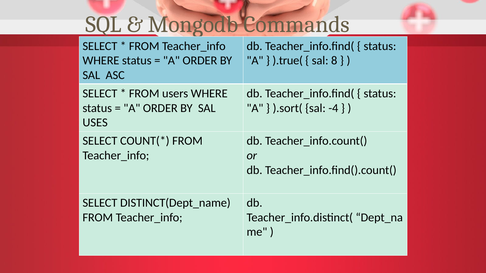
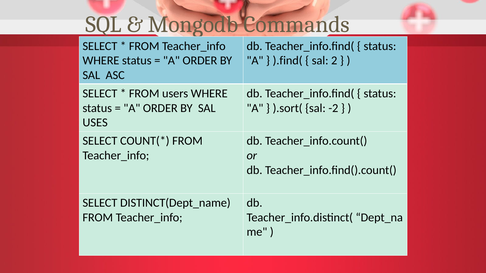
).true(: ).true( -> ).find(
8: 8 -> 2
-4: -4 -> -2
